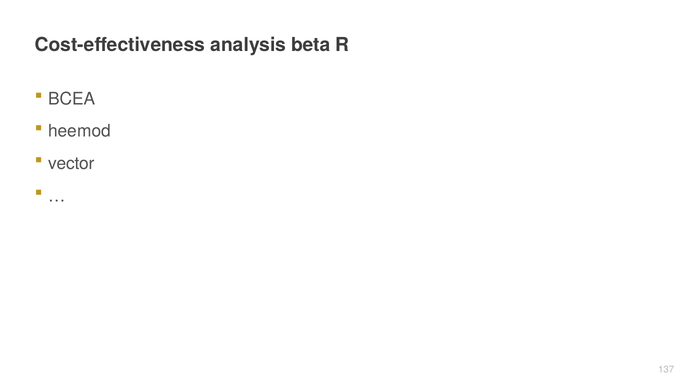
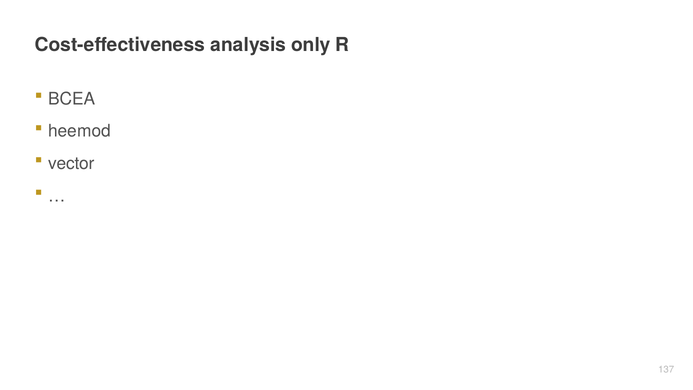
beta: beta -> only
